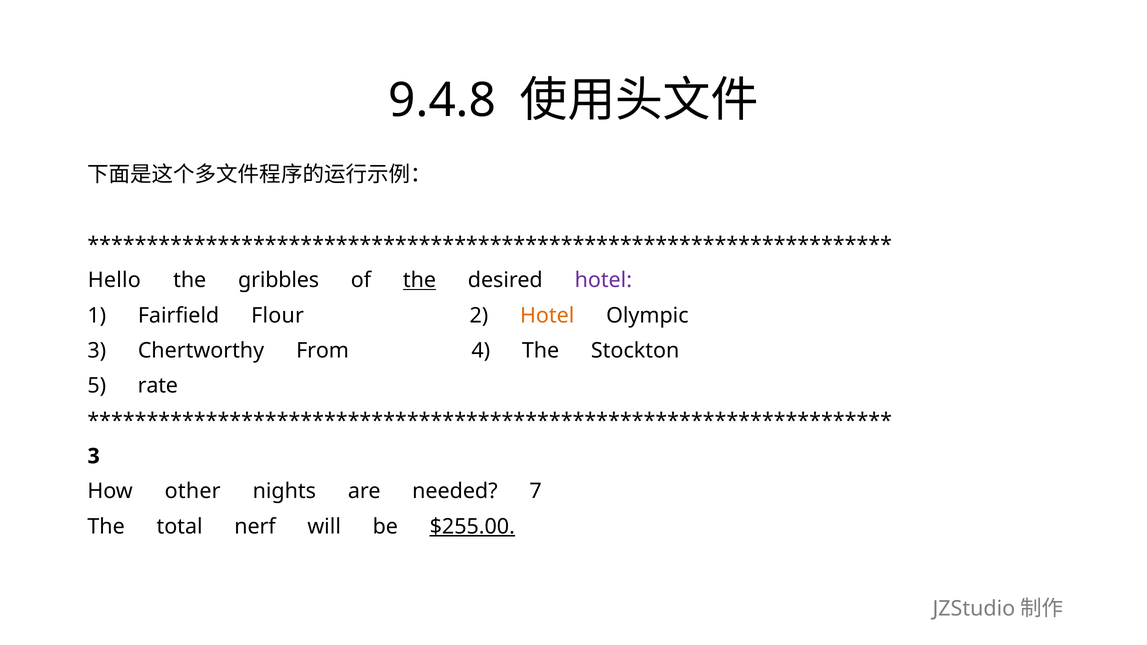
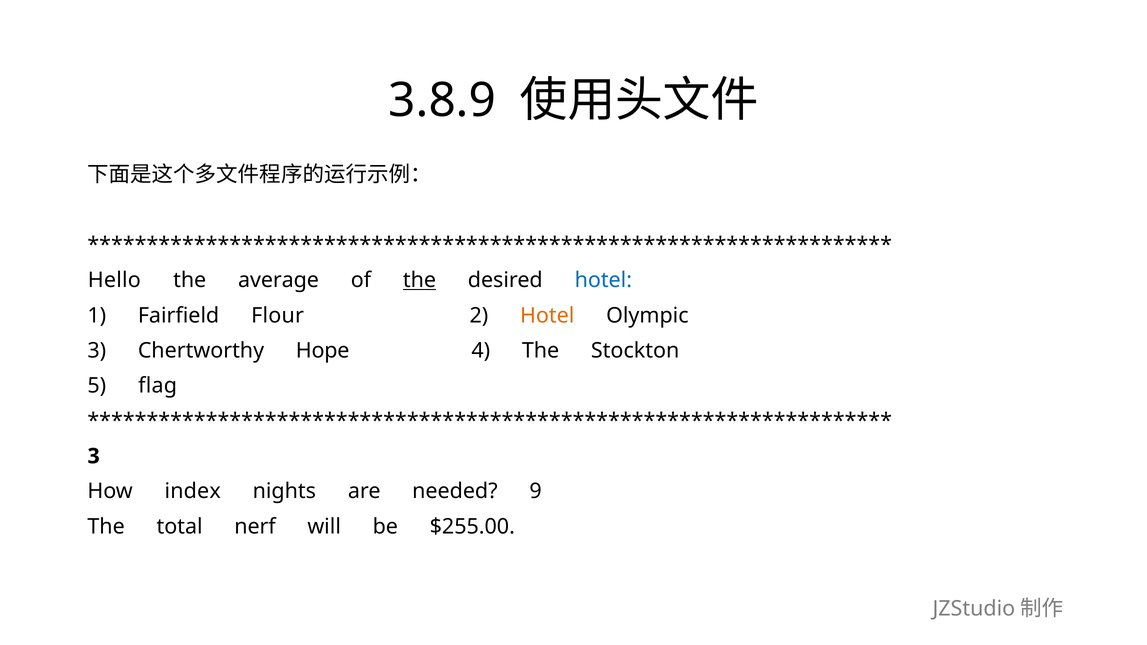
9.4.8: 9.4.8 -> 3.8.9
gribbles: gribbles -> average
hotel at (603, 280) colour: purple -> blue
From: From -> Hope
rate: rate -> flag
other: other -> index
7: 7 -> 9
$255.00 underline: present -> none
